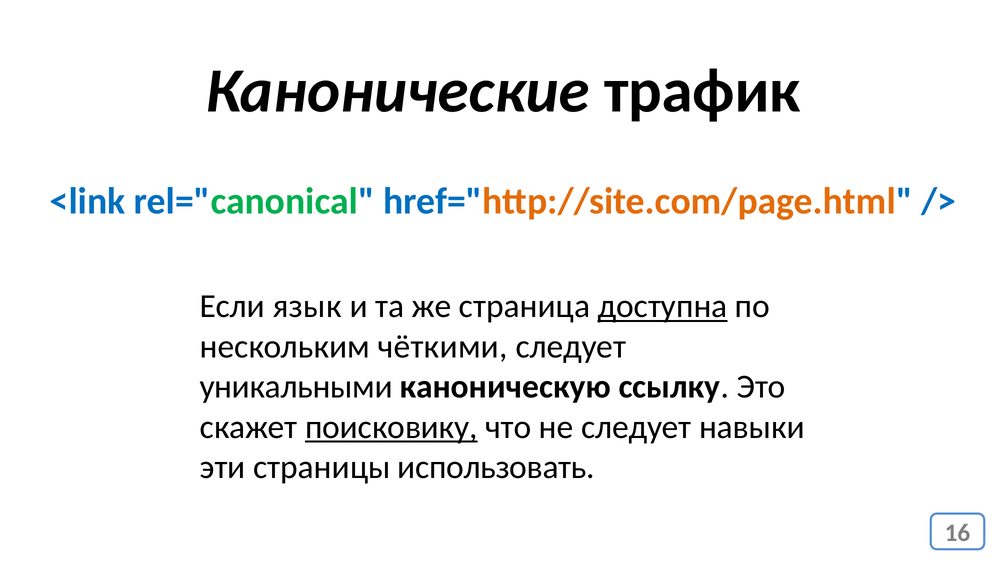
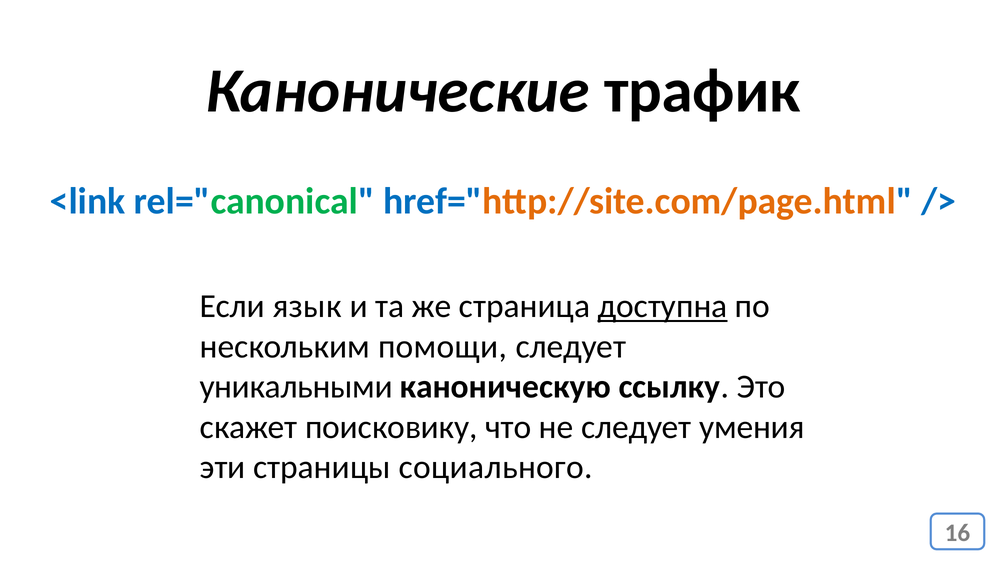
чёткими: чёткими -> помощи
поисковику underline: present -> none
навыки: навыки -> умения
использовать: использовать -> социального
